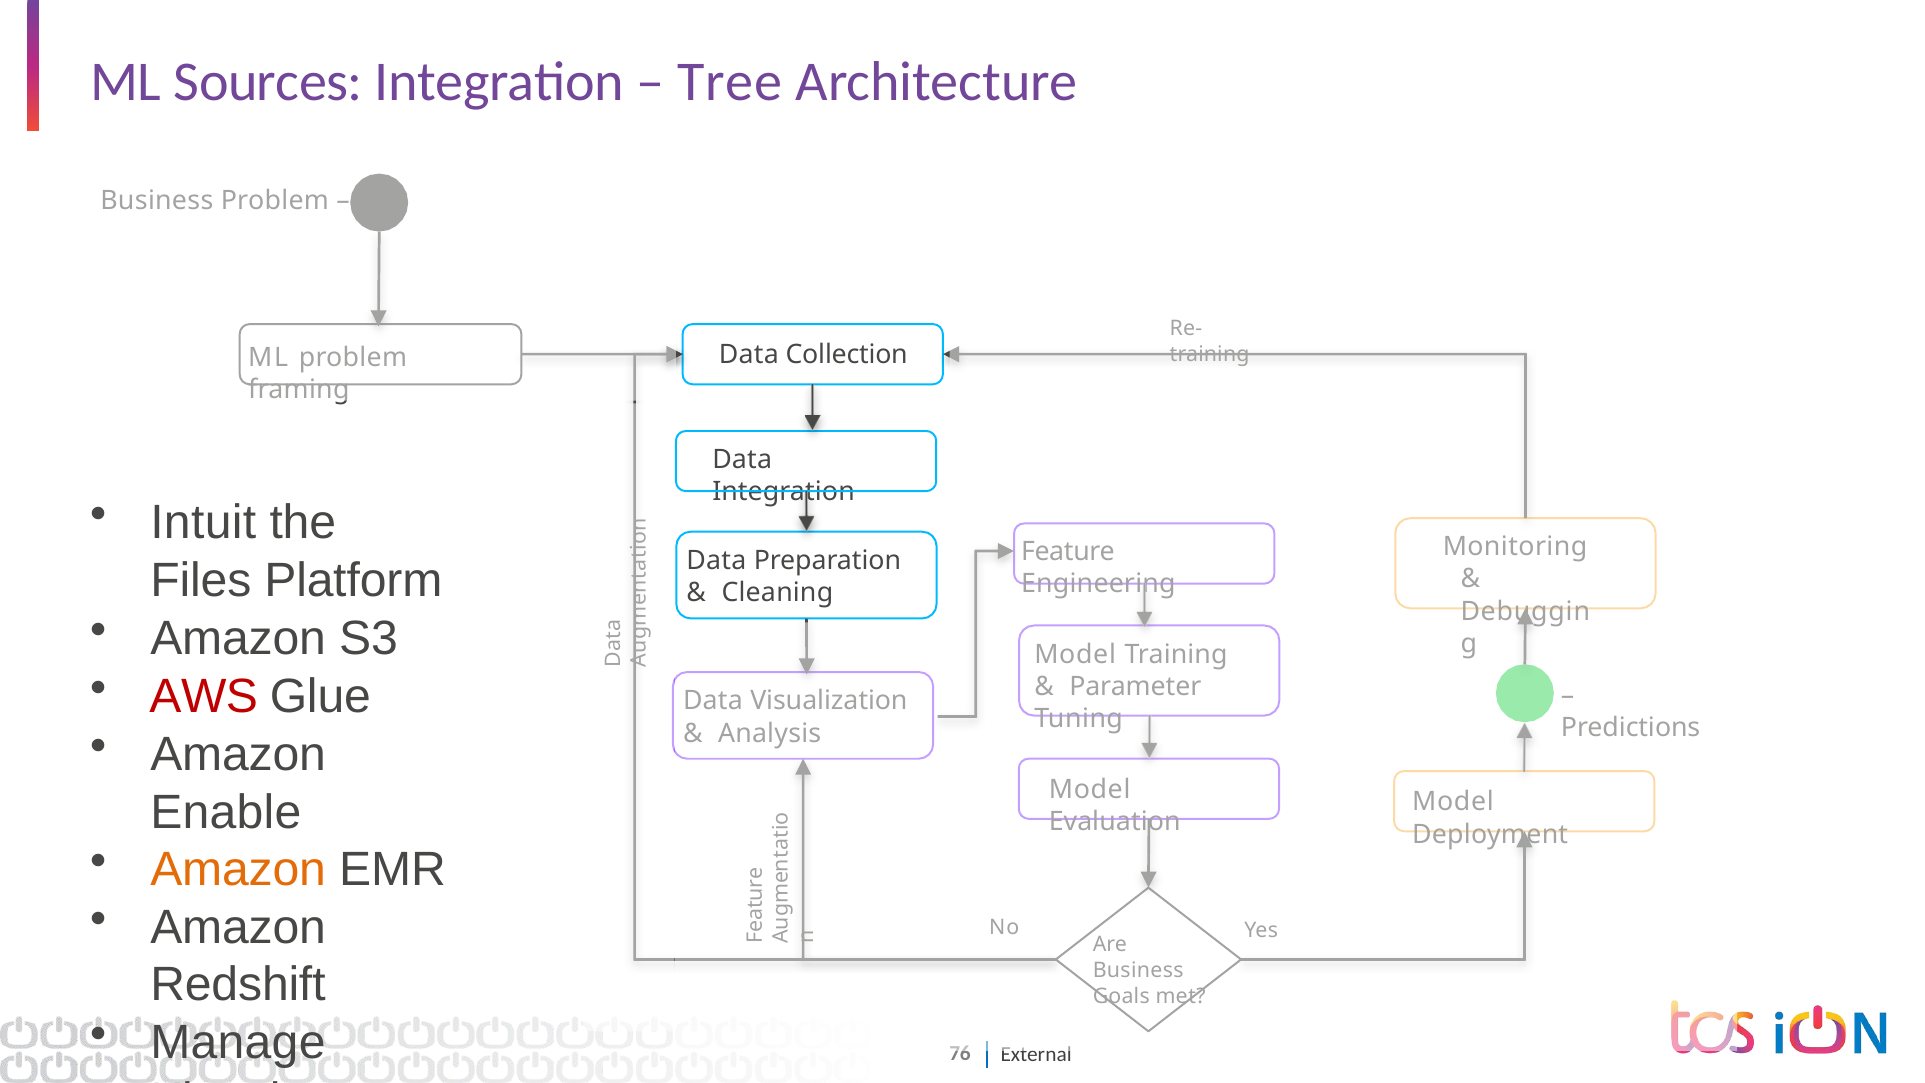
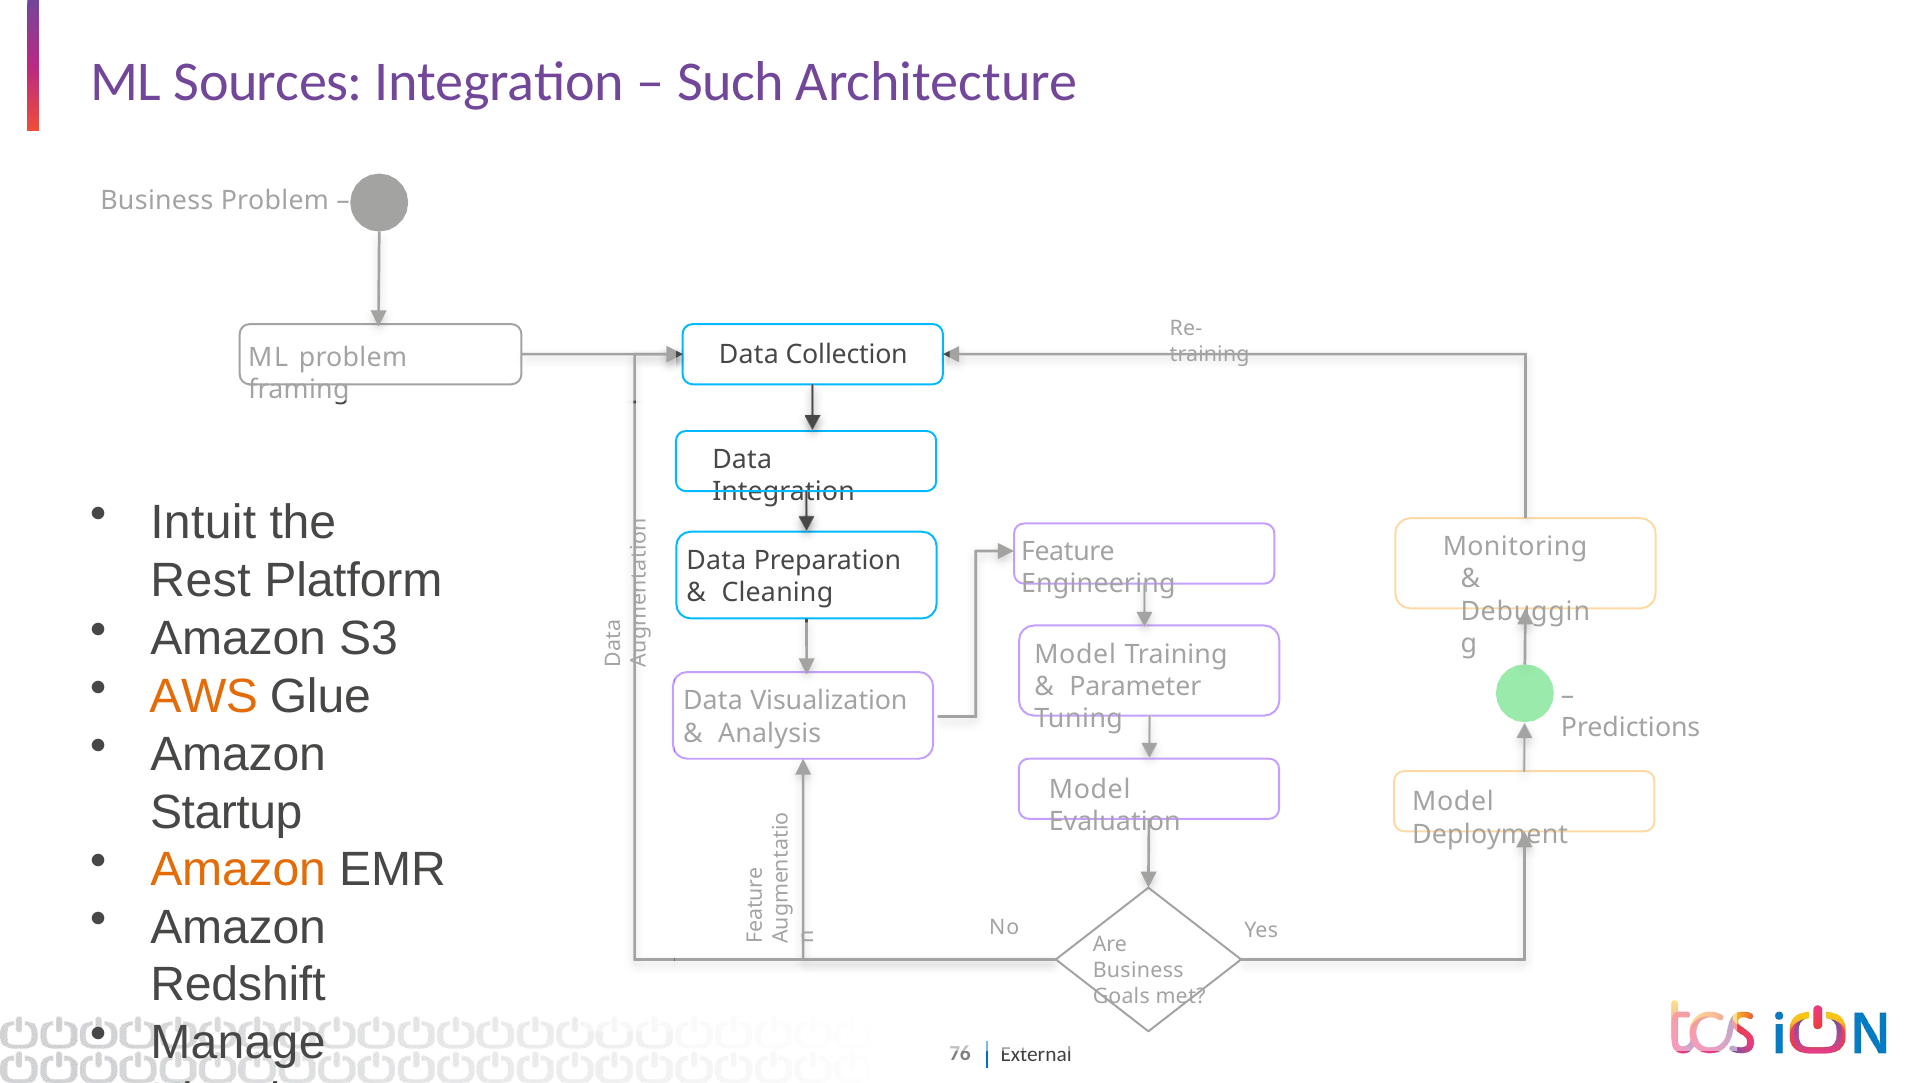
Tree: Tree -> Such
Files: Files -> Rest
AWS colour: red -> orange
Enable: Enable -> Startup
